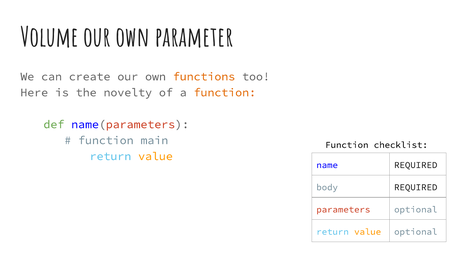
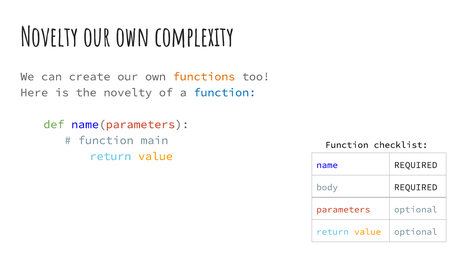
Volume at (49, 37): Volume -> Novelty
parameter: parameter -> complexity
function at (225, 92) colour: orange -> blue
